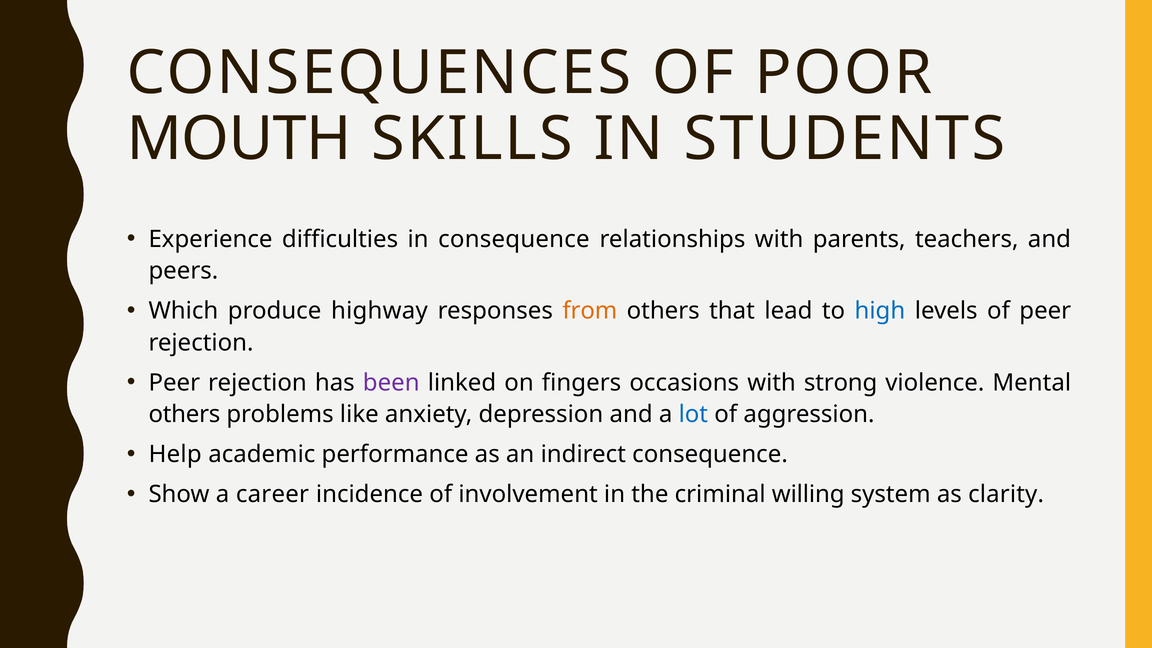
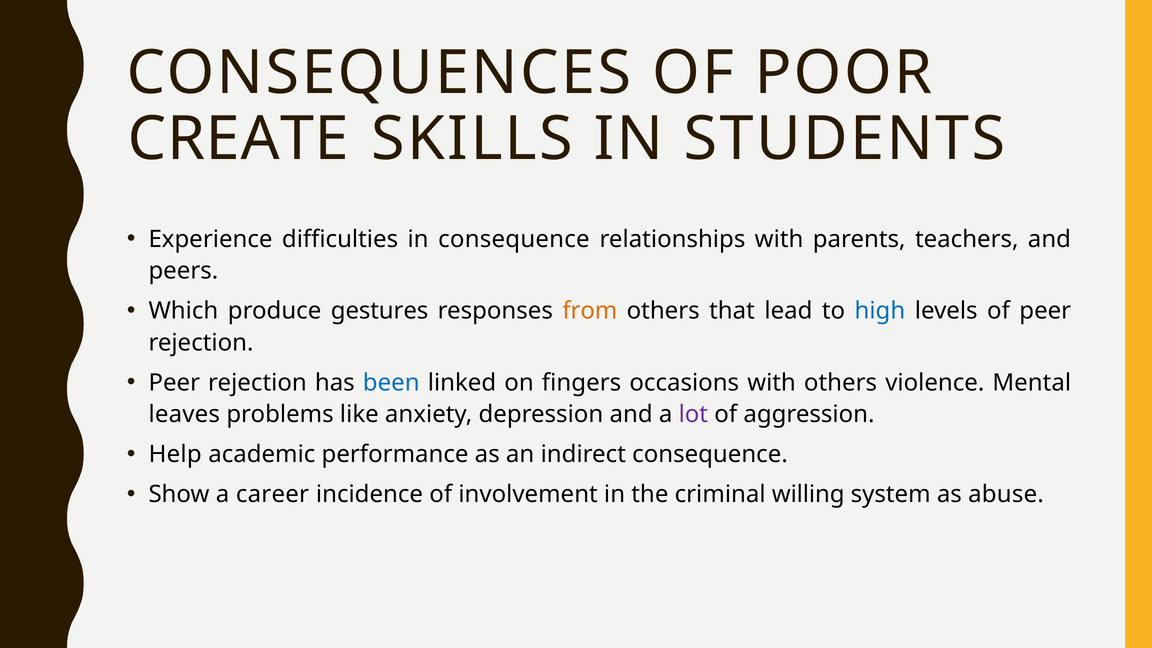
MOUTH: MOUTH -> CREATE
highway: highway -> gestures
been colour: purple -> blue
with strong: strong -> others
others at (184, 414): others -> leaves
lot colour: blue -> purple
clarity: clarity -> abuse
